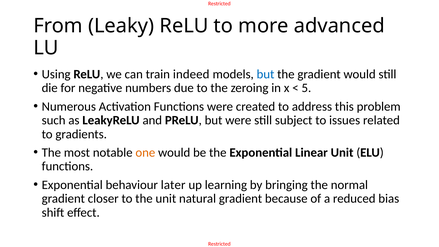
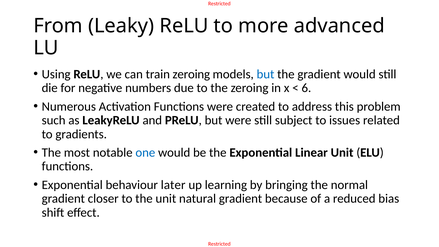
train indeed: indeed -> zeroing
5: 5 -> 6
one colour: orange -> blue
